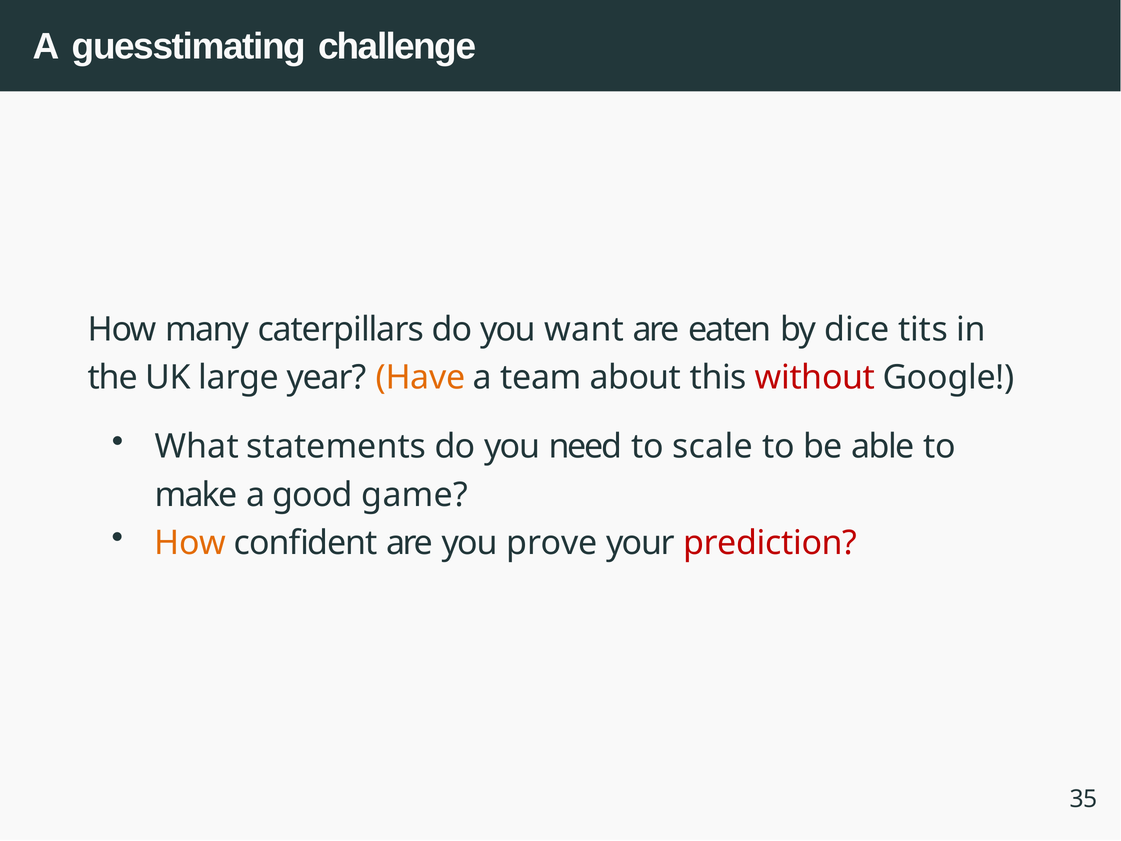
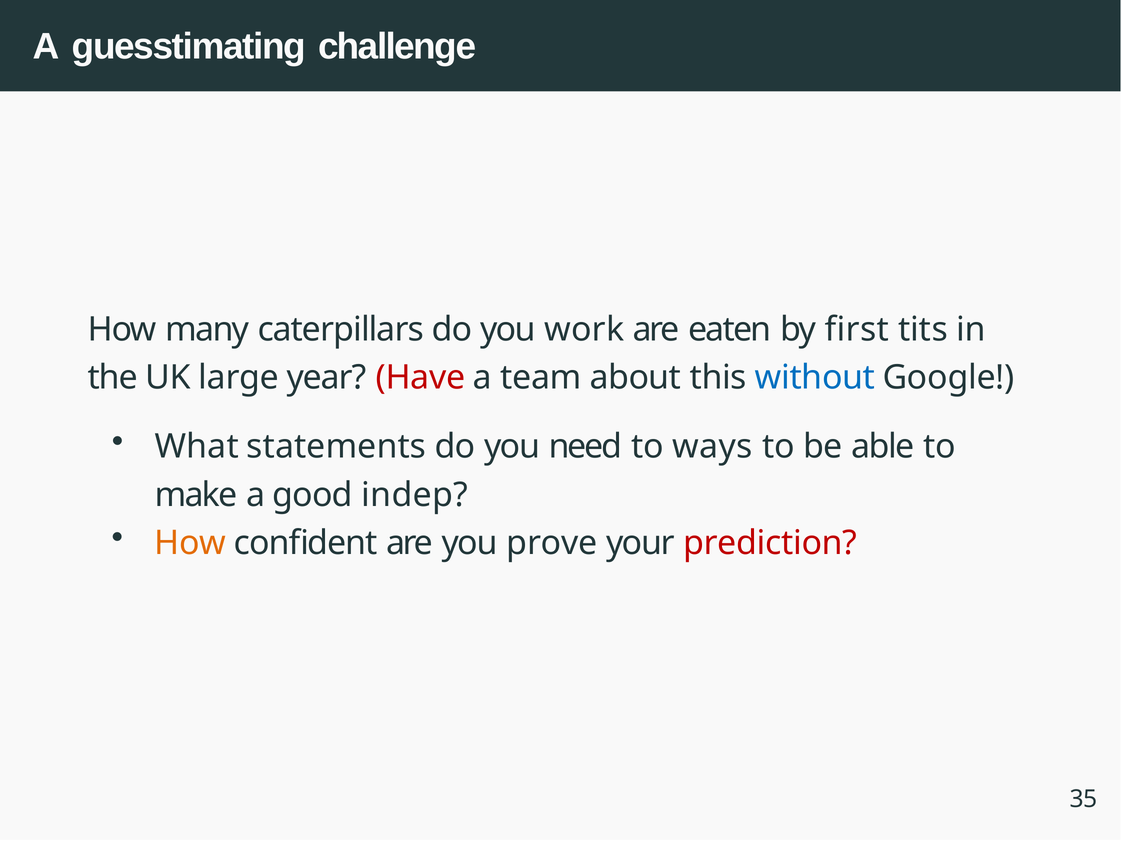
want: want -> work
dice: dice -> first
Have colour: orange -> red
without colour: red -> blue
scale: scale -> ways
game: game -> indep
